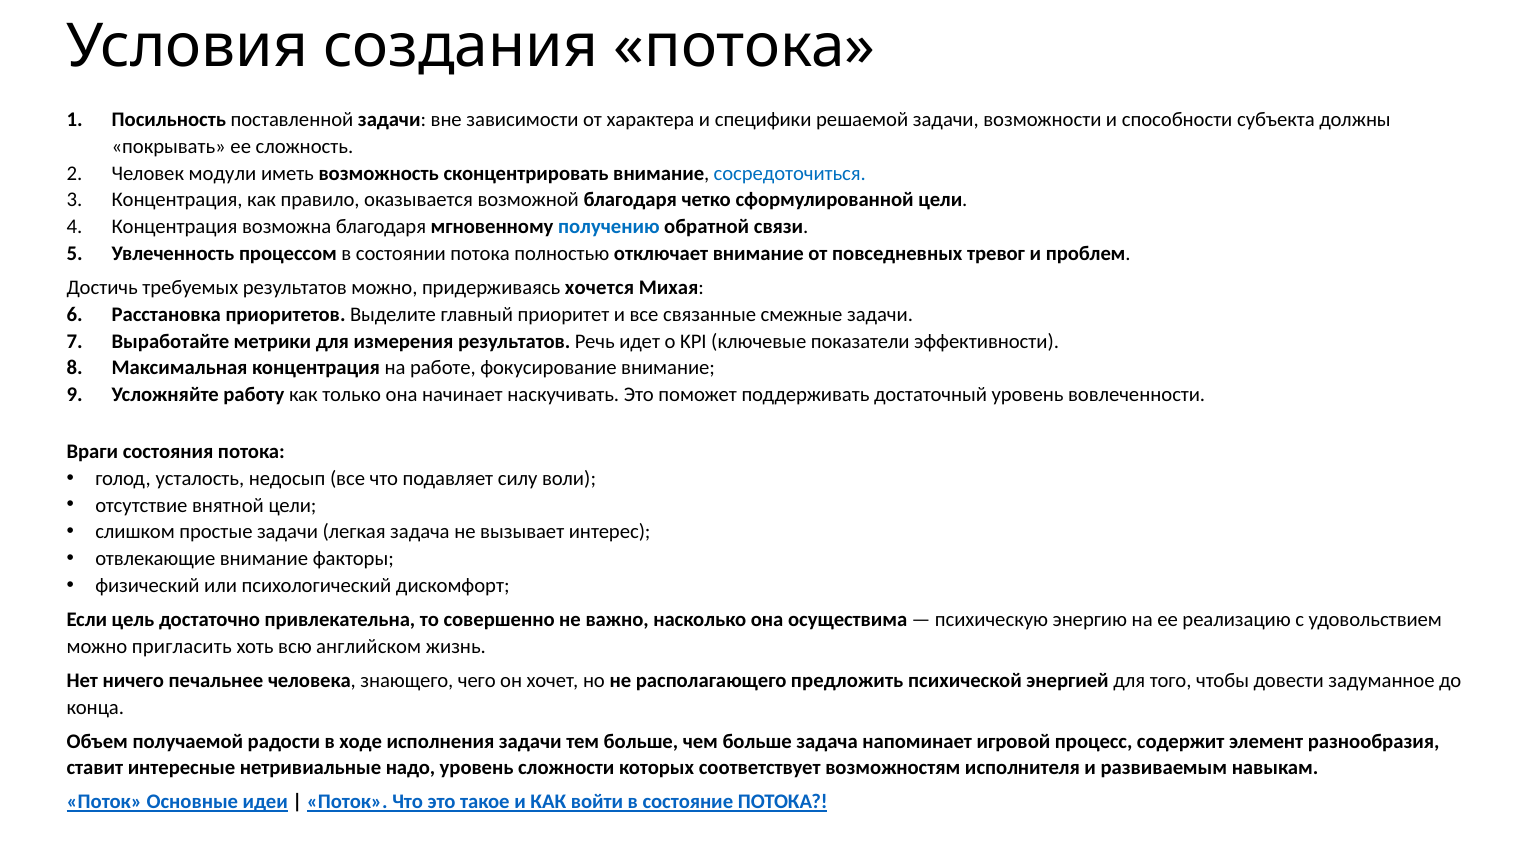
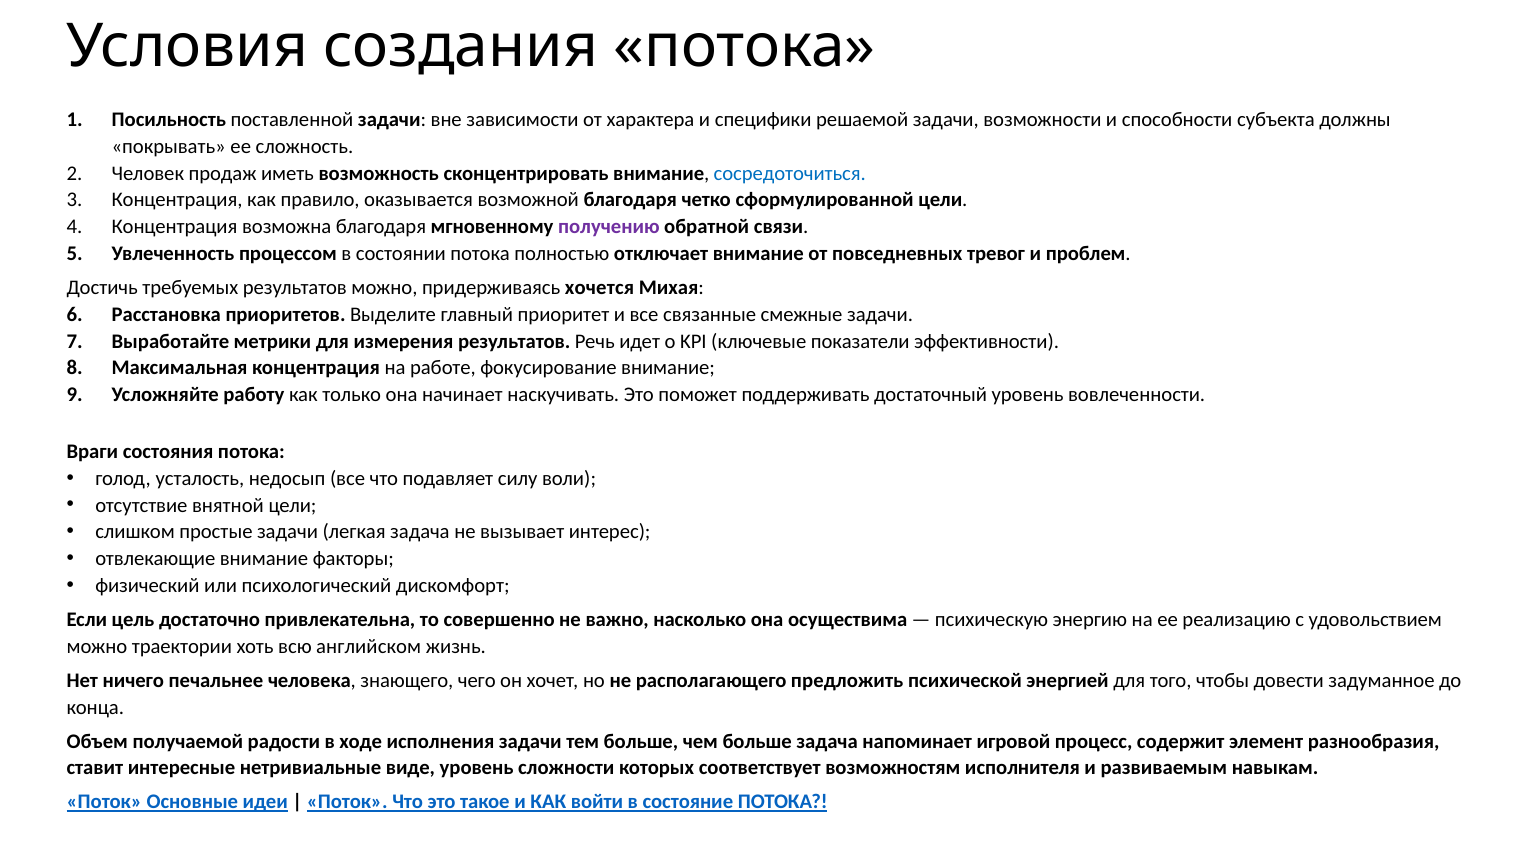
модули: модули -> продаж
получению colour: blue -> purple
пригласить: пригласить -> траектории
надо: надо -> виде
